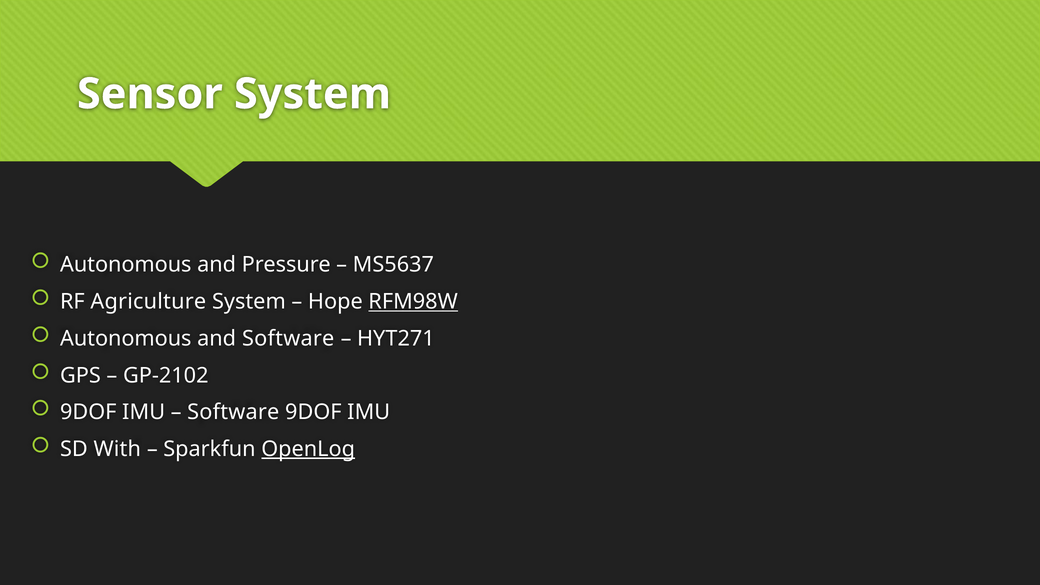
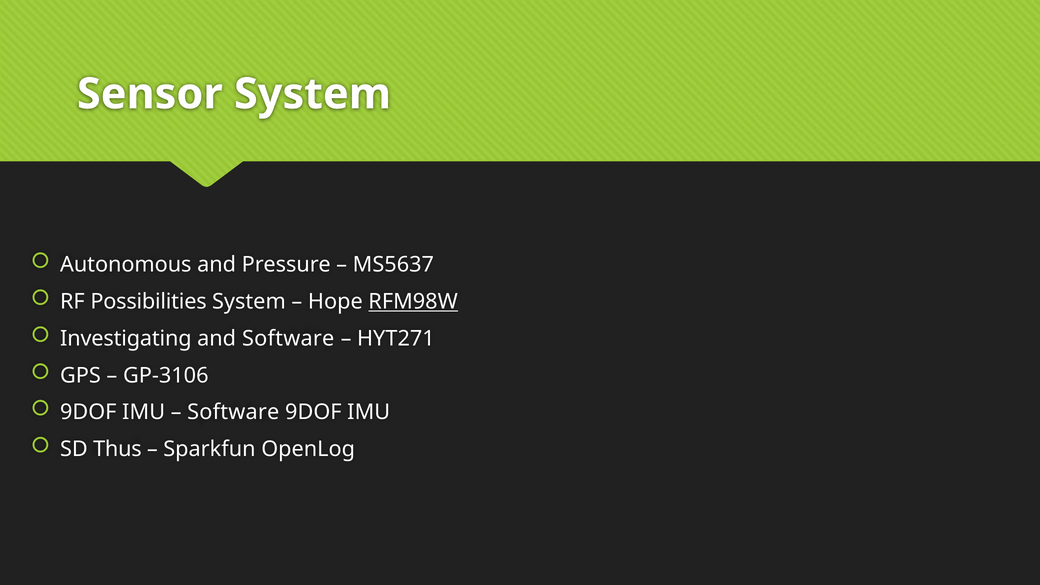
Agriculture: Agriculture -> Possibilities
Autonomous at (126, 338): Autonomous -> Investigating
GP-2102: GP-2102 -> GP-3106
With: With -> Thus
OpenLog underline: present -> none
